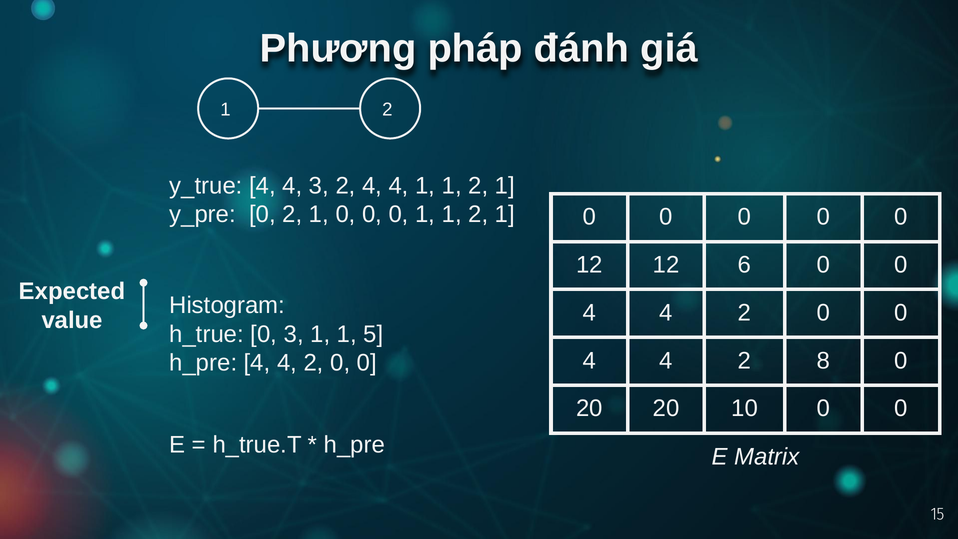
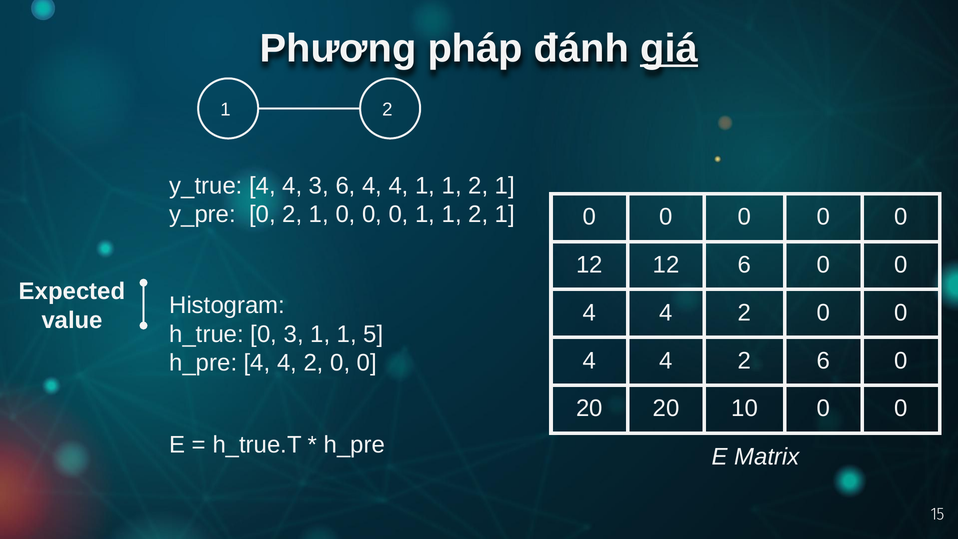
giá underline: none -> present
3 2: 2 -> 6
2 8: 8 -> 6
